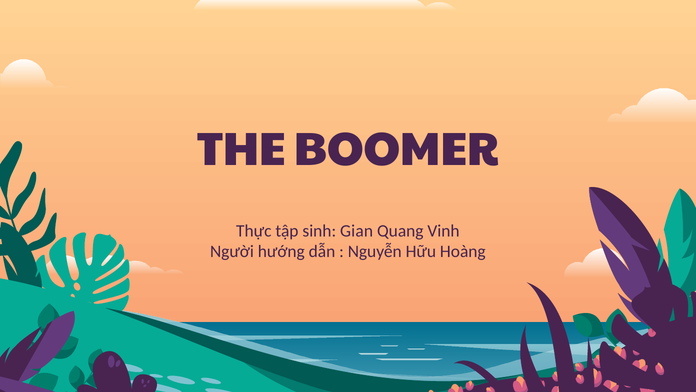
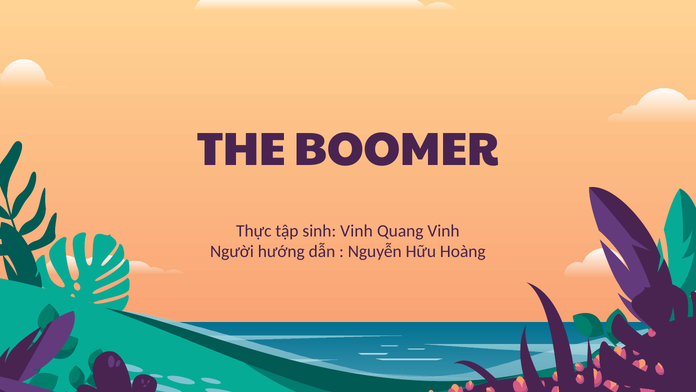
sinh Gian: Gian -> Vinh
